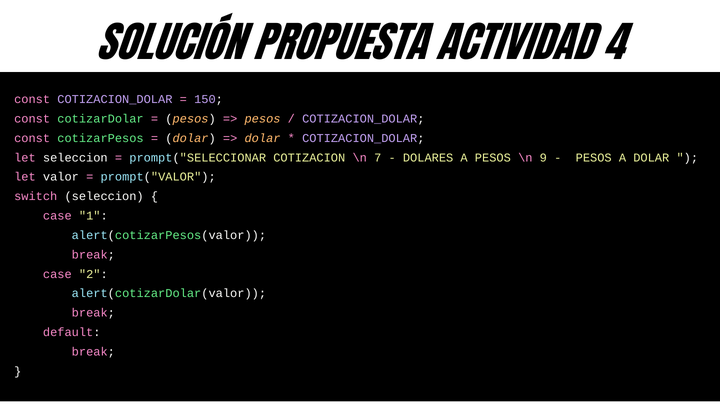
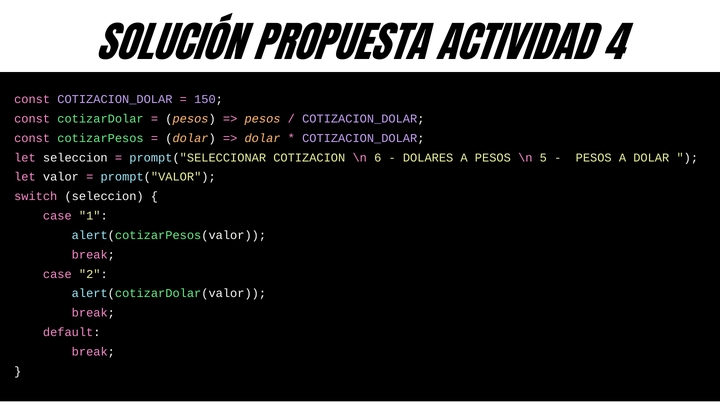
7: 7 -> 6
9: 9 -> 5
